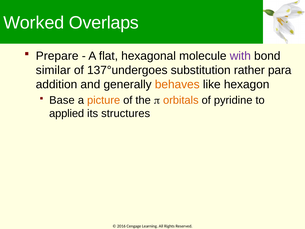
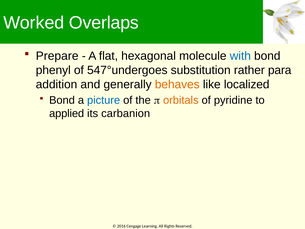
with colour: purple -> blue
similar: similar -> phenyl
137°undergoes: 137°undergoes -> 547°undergoes
hexagon: hexagon -> localized
Base at (62, 100): Base -> Bond
picture colour: orange -> blue
structures: structures -> carbanion
